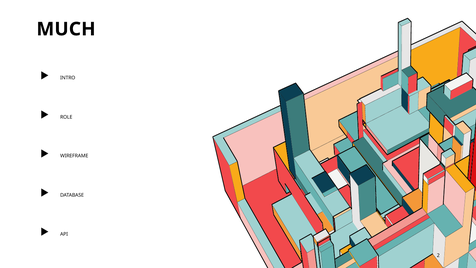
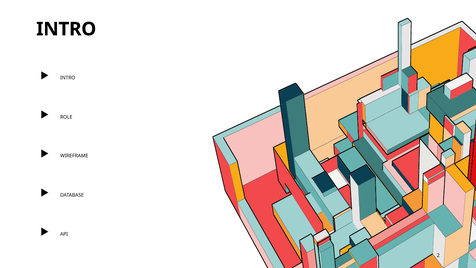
MUCH at (66, 29): MUCH -> INTRO
